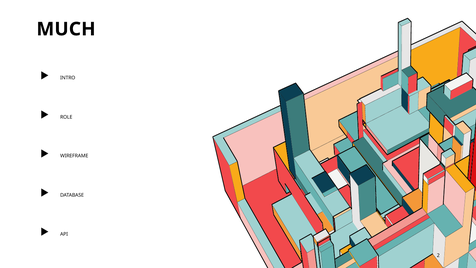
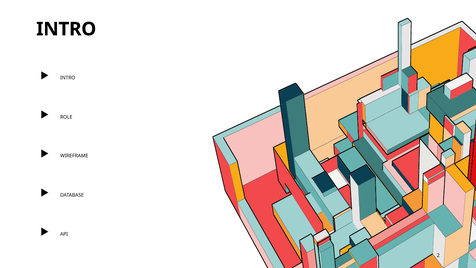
MUCH at (66, 29): MUCH -> INTRO
